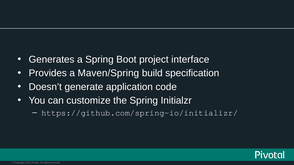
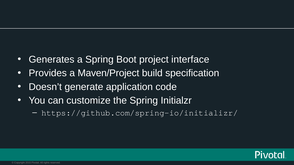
Maven/Spring: Maven/Spring -> Maven/Project
